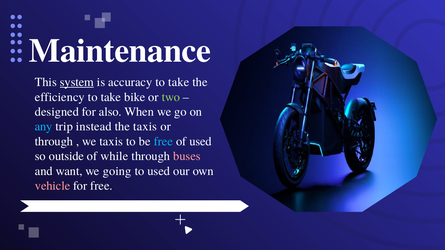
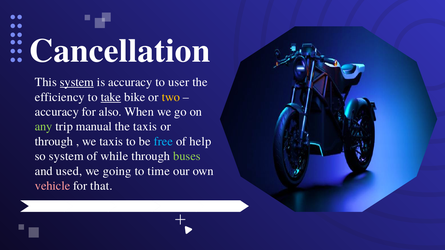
Maintenance: Maintenance -> Cancellation
take at (179, 82): take -> user
take at (111, 97) underline: none -> present
two colour: light green -> yellow
designed at (57, 112): designed -> accuracy
any colour: light blue -> light green
instead: instead -> manual
of used: used -> help
so outside: outside -> system
buses colour: pink -> light green
want: want -> used
to used: used -> time
for free: free -> that
